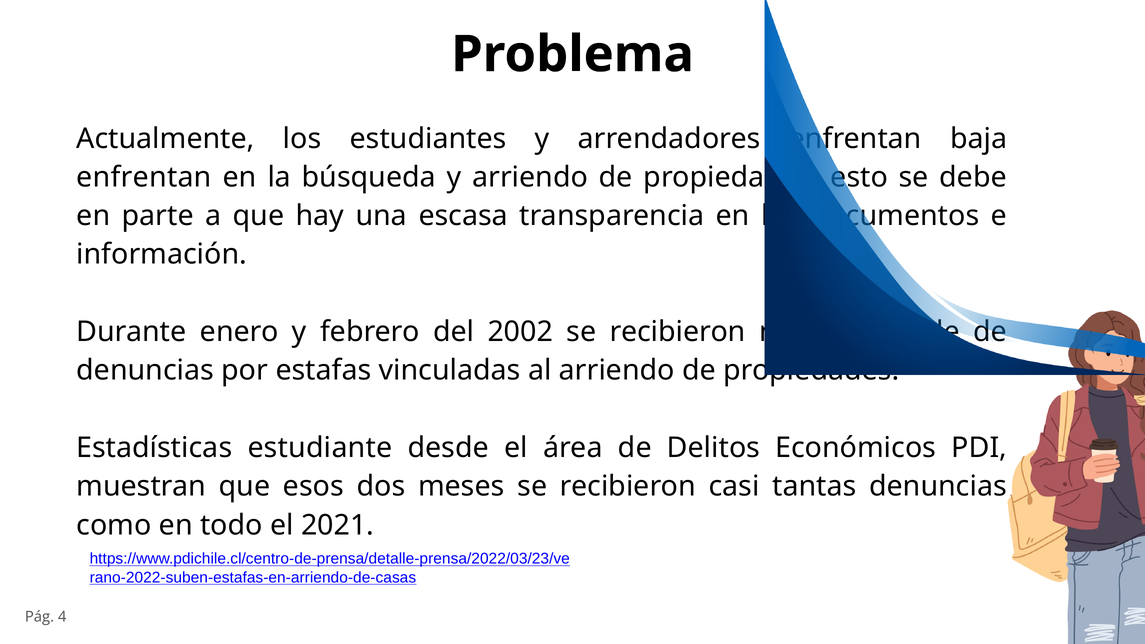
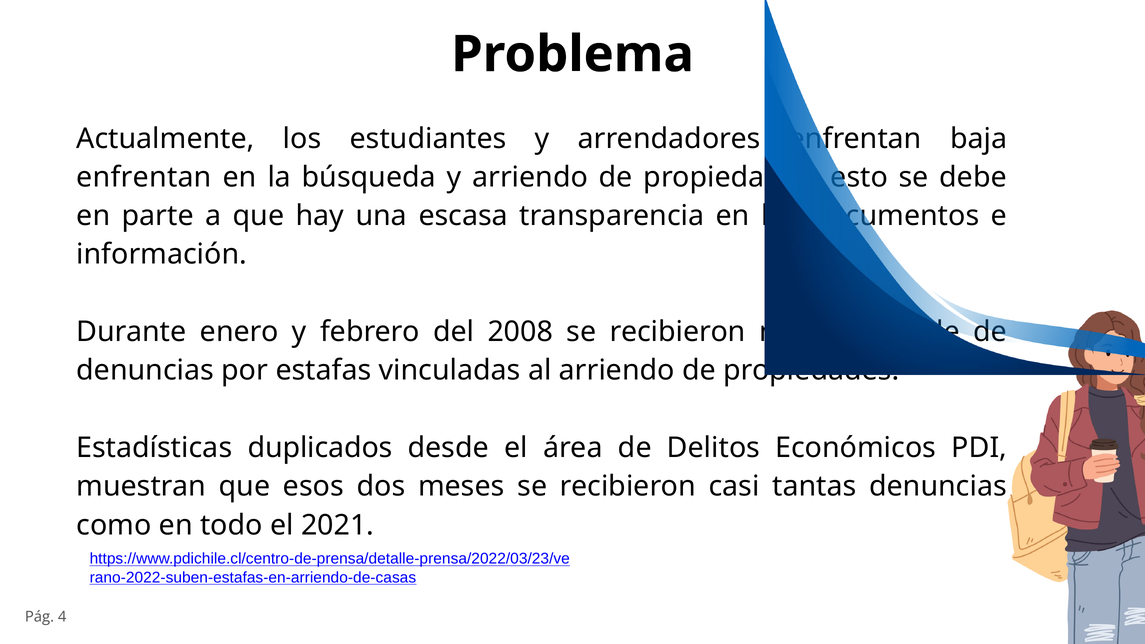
2002: 2002 -> 2008
estudiante: estudiante -> duplicados
